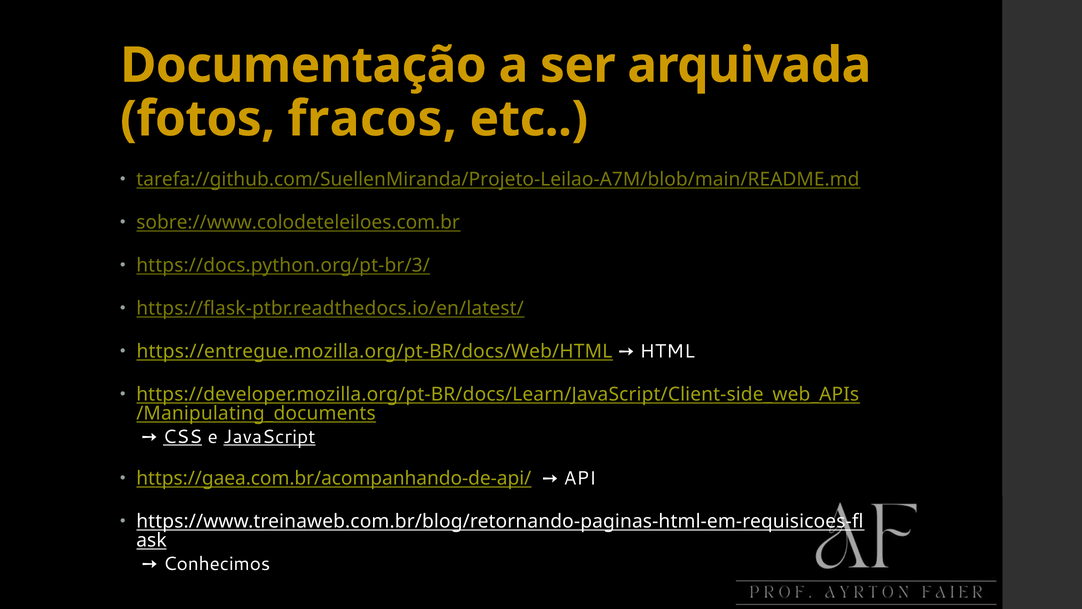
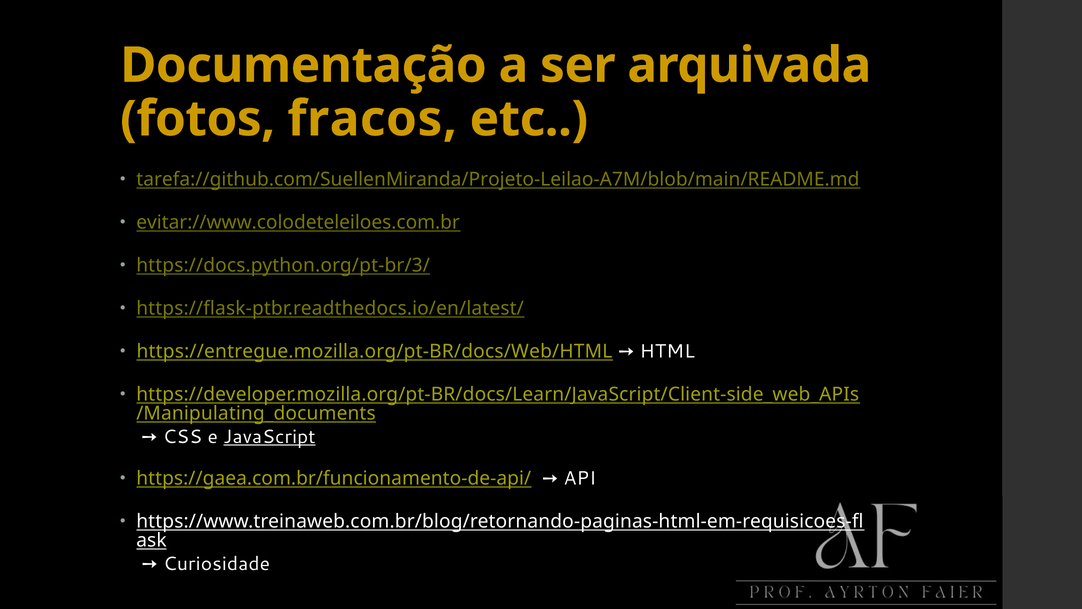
sobre://www.colodeteleiloes.com.br: sobre://www.colodeteleiloes.com.br -> evitar://www.colodeteleiloes.com.br
CSS underline: present -> none
https://gaea.com.br/acompanhando-de-api/: https://gaea.com.br/acompanhando-de-api/ -> https://gaea.com.br/funcionamento-de-api/
Conhecimos: Conhecimos -> Curiosidade
